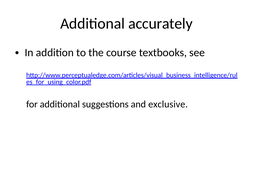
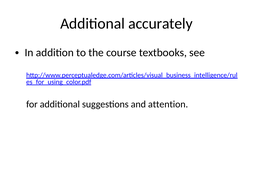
exclusive: exclusive -> attention
